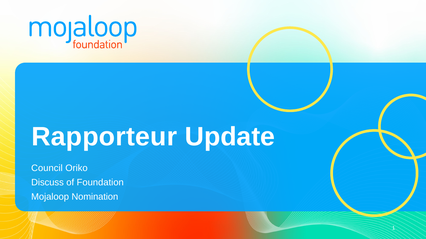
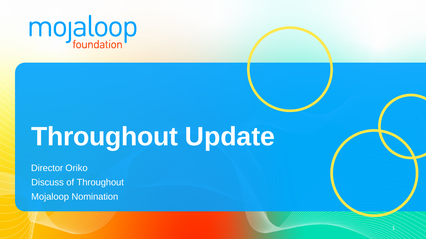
Rapporteur at (104, 137): Rapporteur -> Throughout
Council: Council -> Director
of Foundation: Foundation -> Throughout
